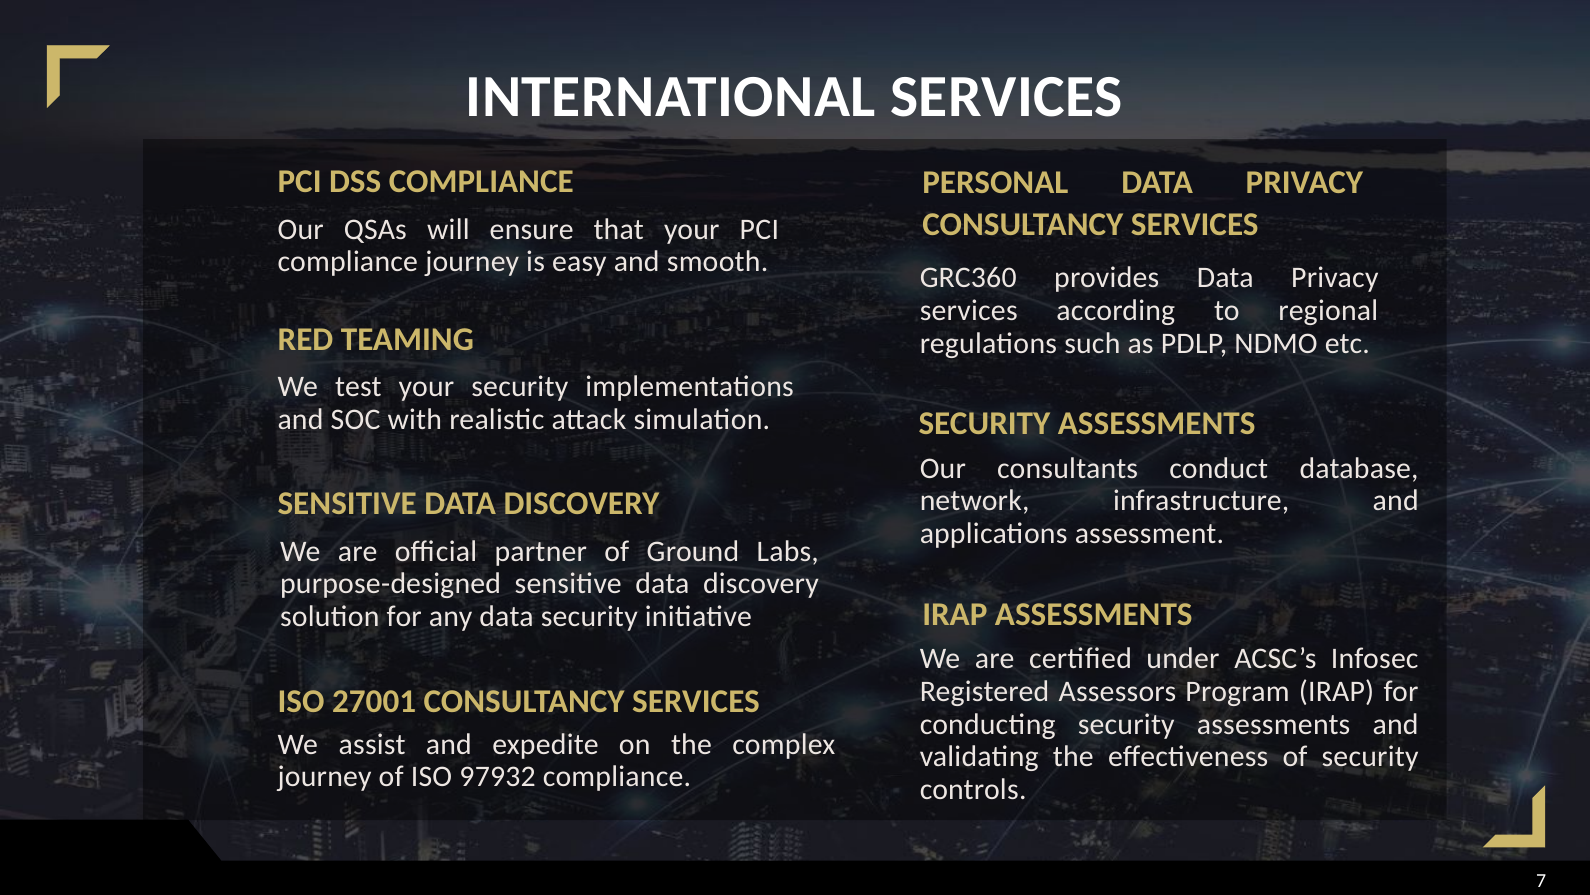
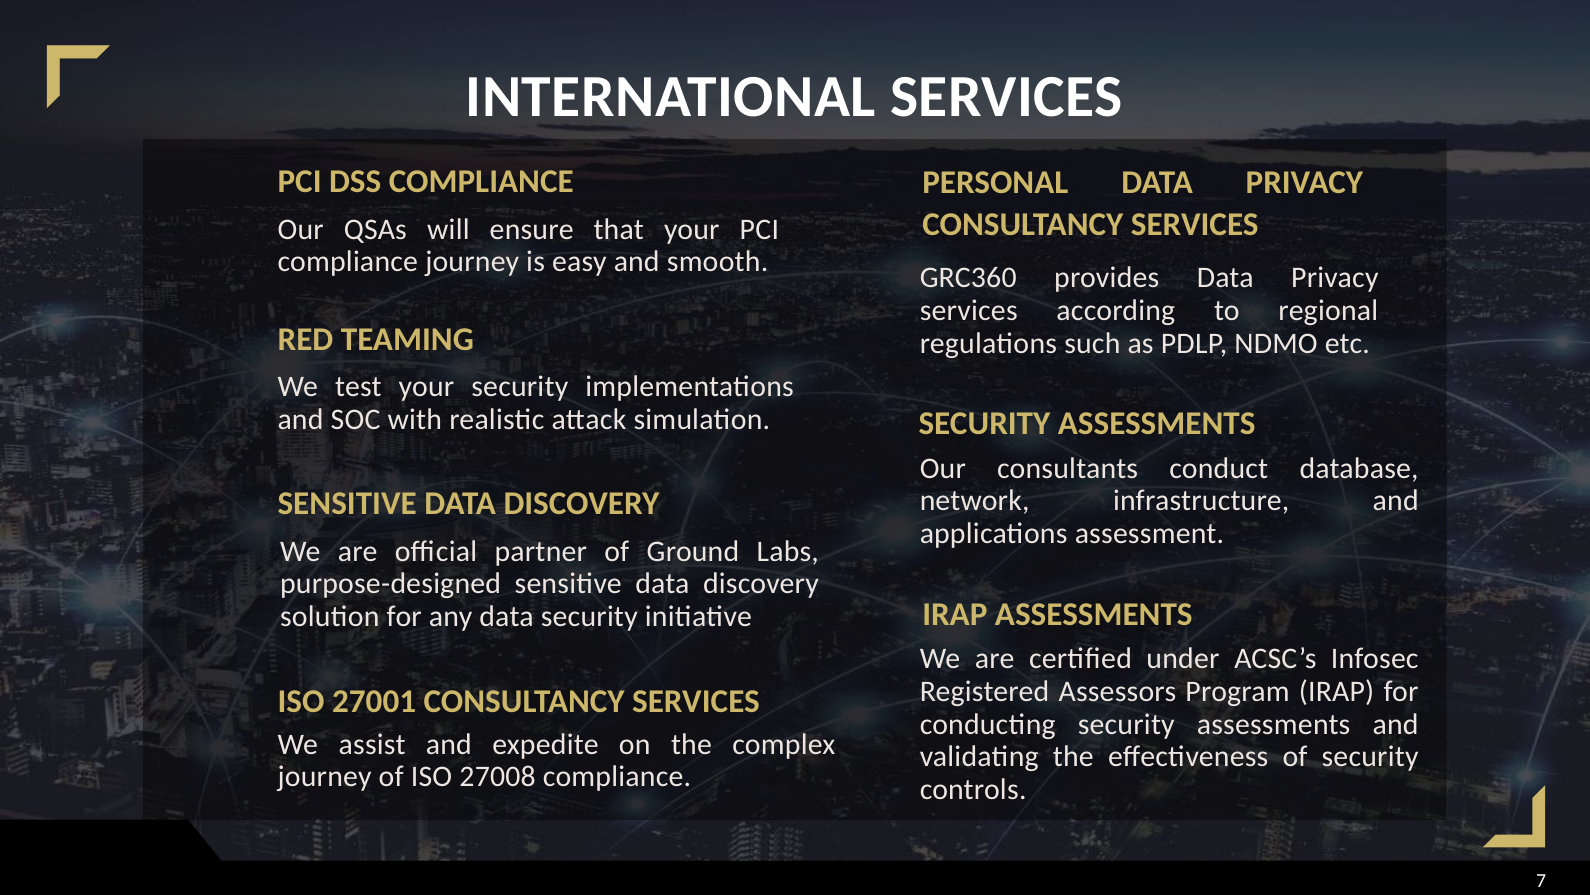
97932: 97932 -> 27008
